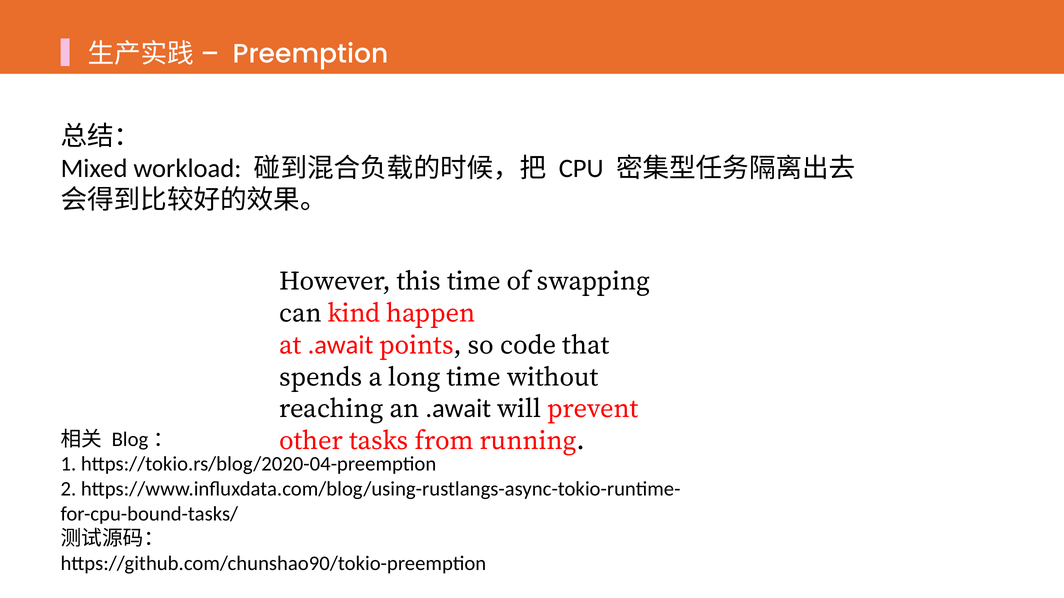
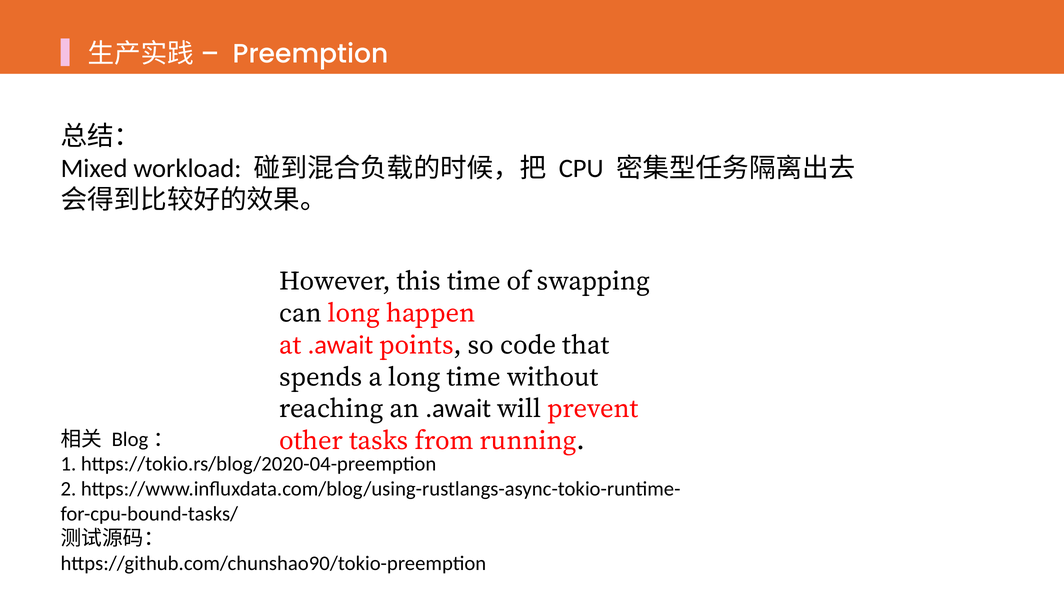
can kind: kind -> long
